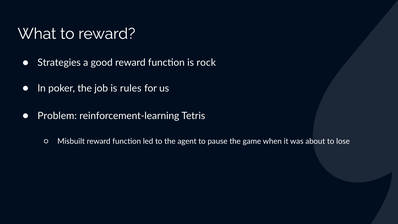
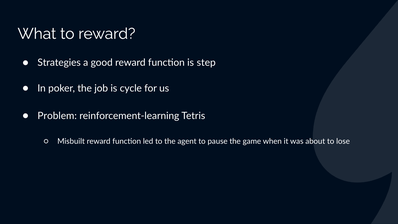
rock: rock -> step
rules: rules -> cycle
